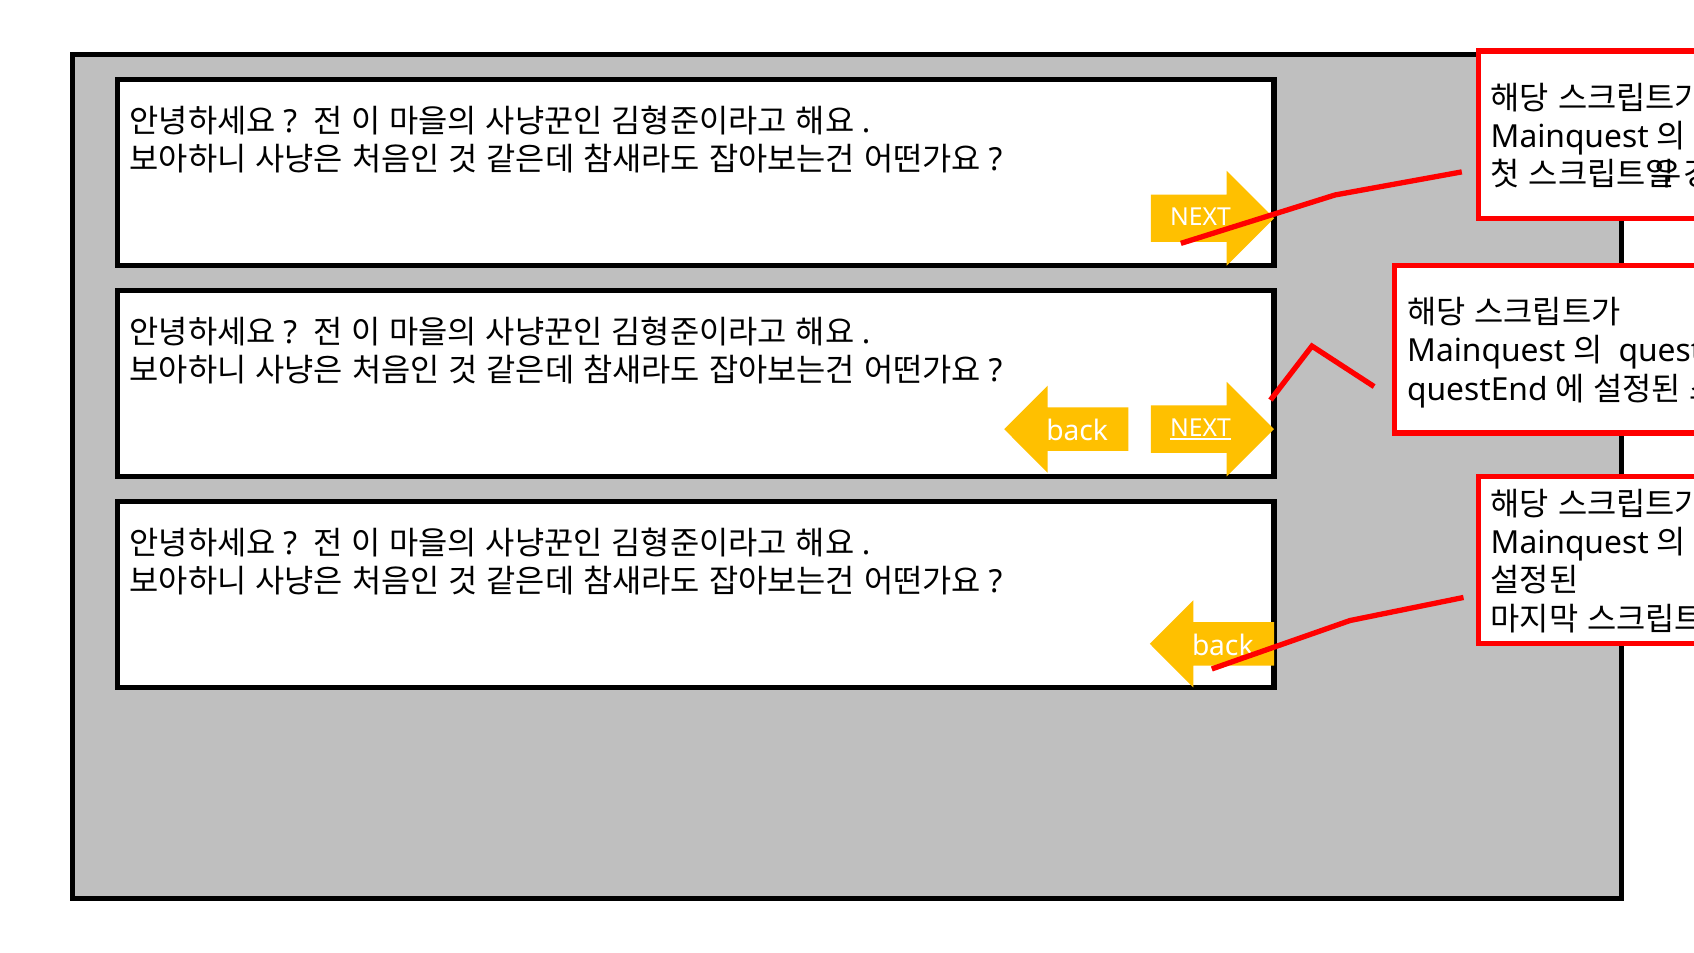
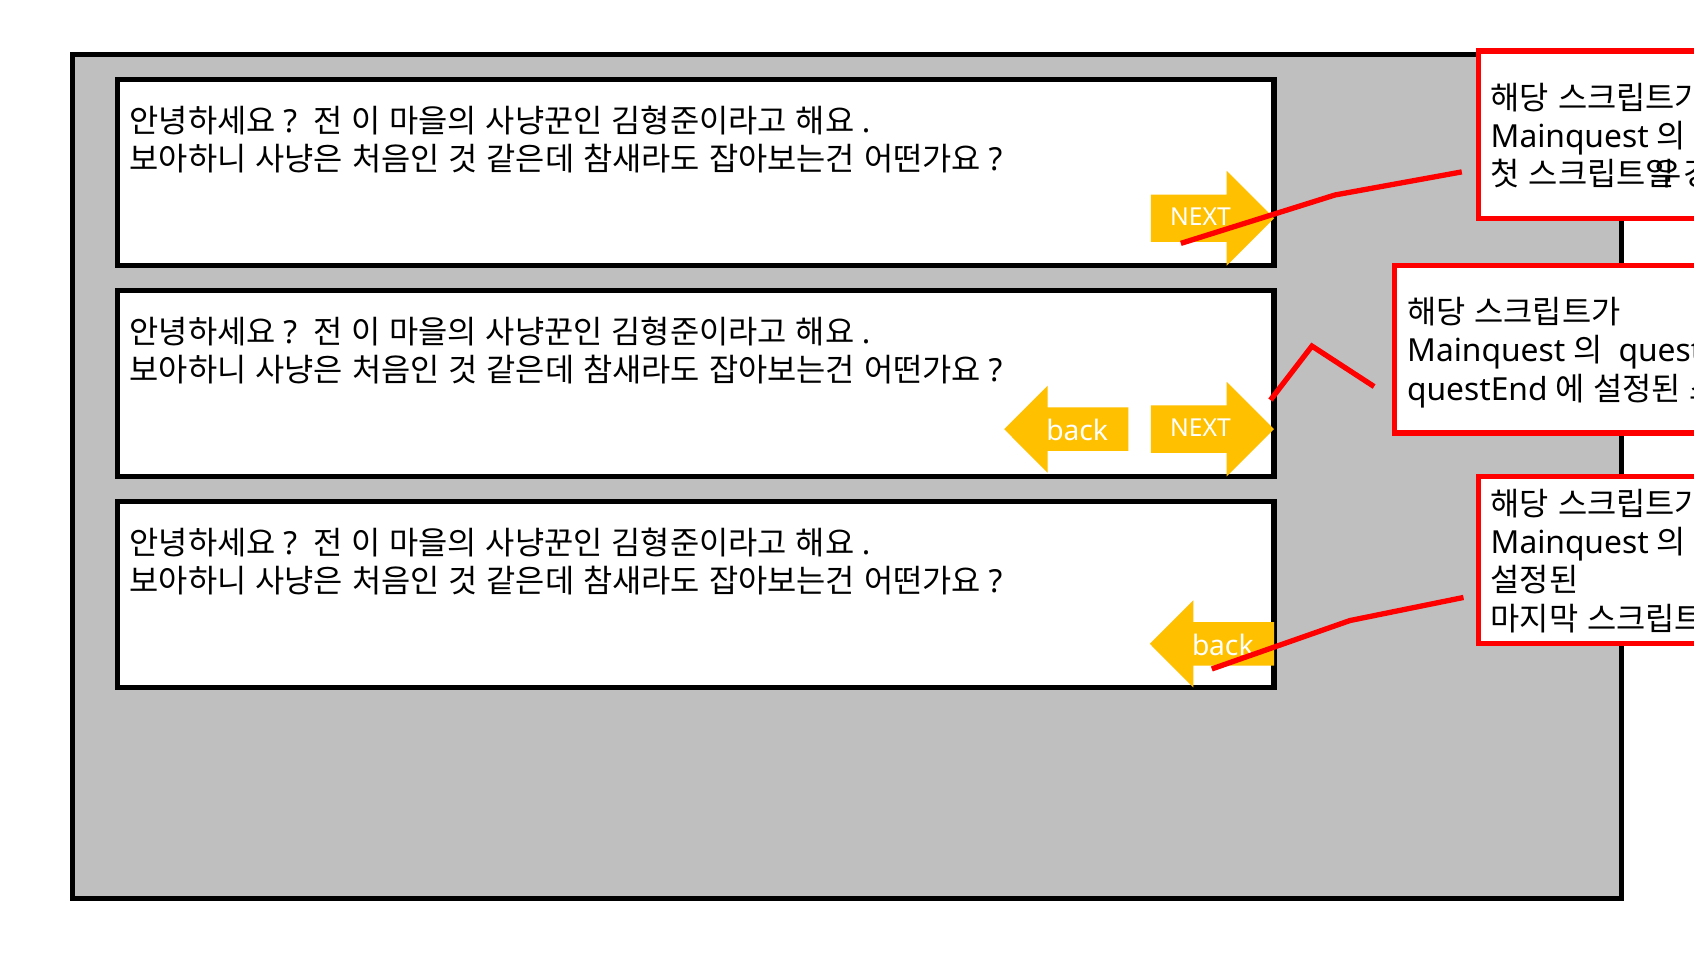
NEXT at (1201, 428) underline: present -> none
